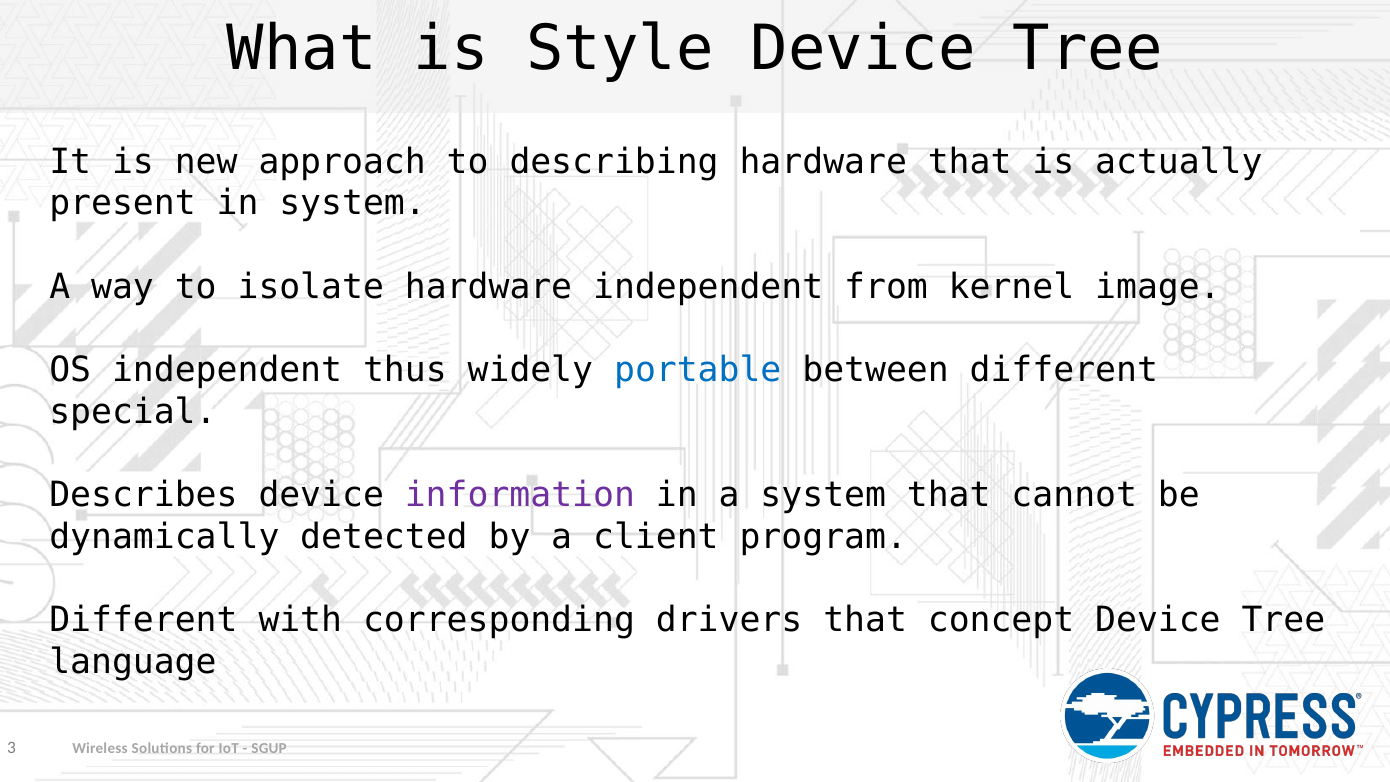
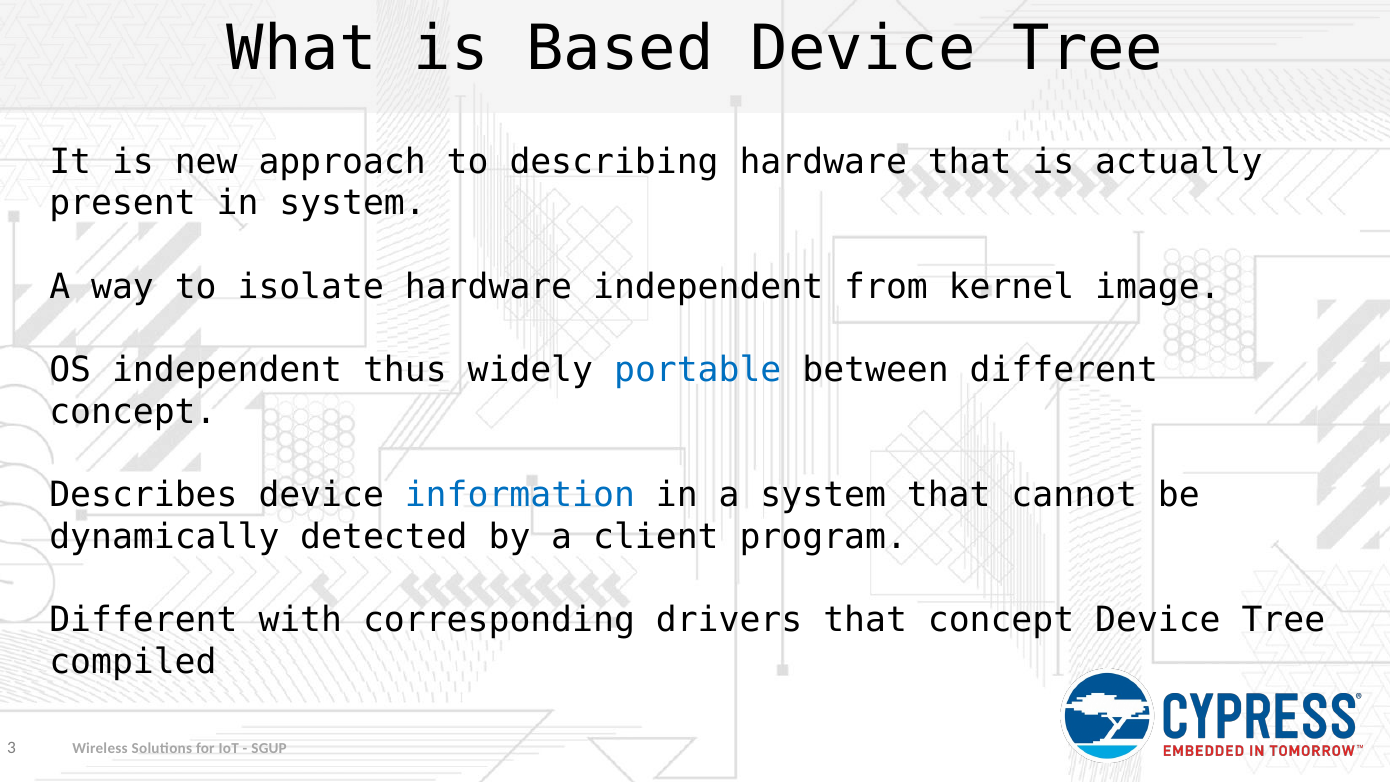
Style: Style -> Based
special at (133, 412): special -> concept
information colour: purple -> blue
language: language -> compiled
